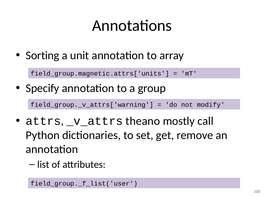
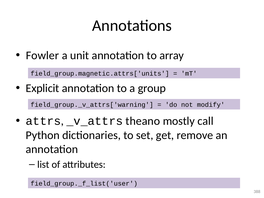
Sorting: Sorting -> Fowler
Specify: Specify -> Explicit
